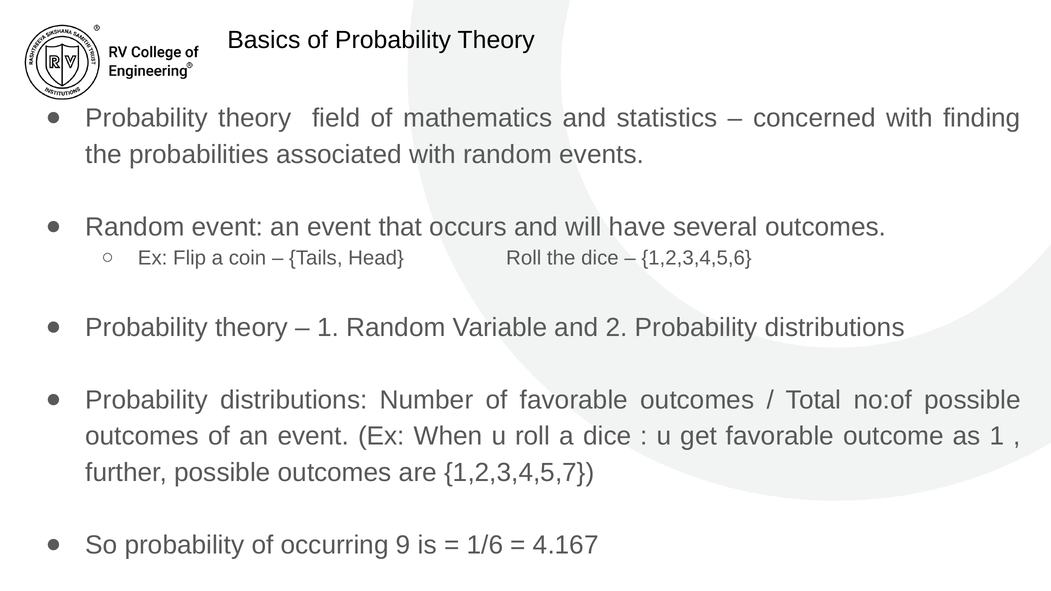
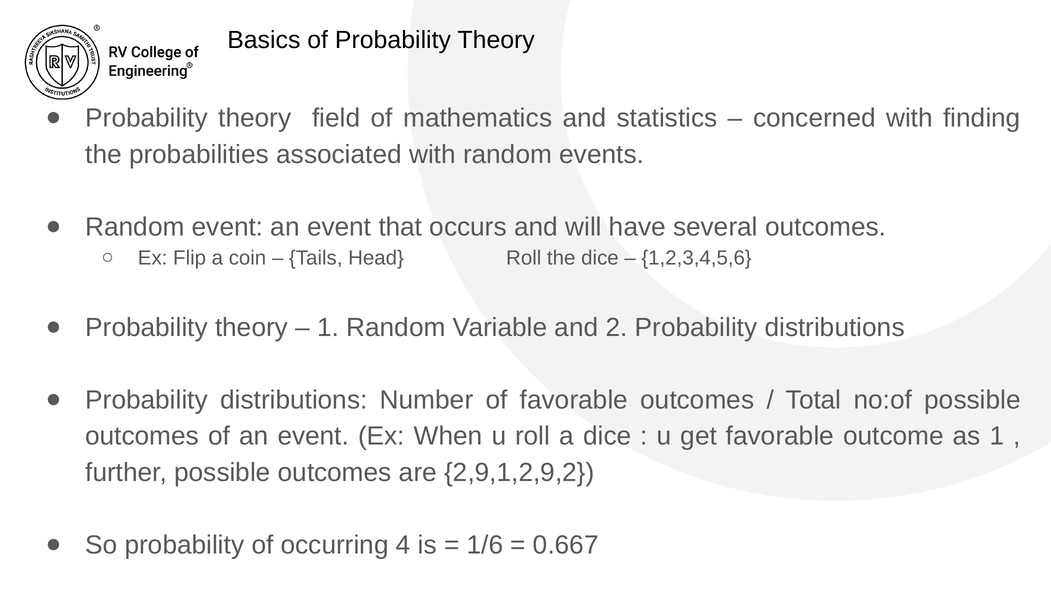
1,2,3,4,5,7: 1,2,3,4,5,7 -> 2,9,1,2,9,2
9: 9 -> 4
4.167: 4.167 -> 0.667
